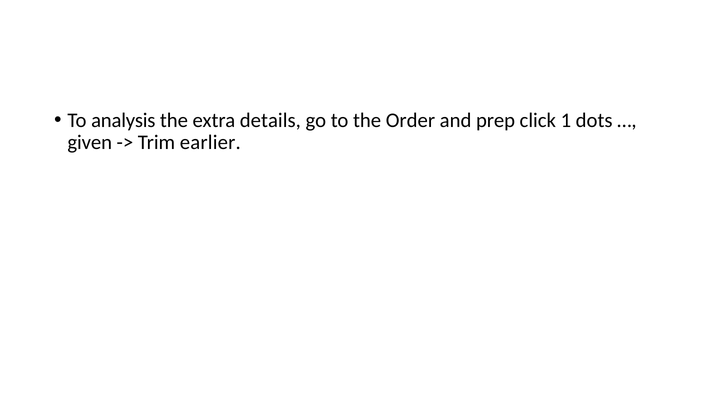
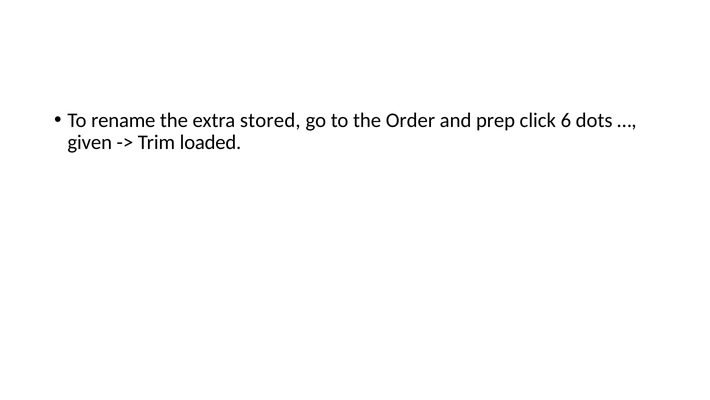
analysis: analysis -> rename
details: details -> stored
1: 1 -> 6
earlier: earlier -> loaded
